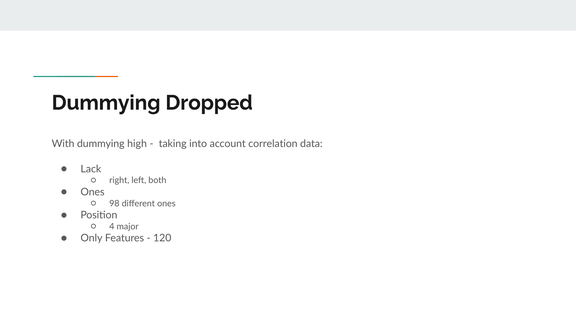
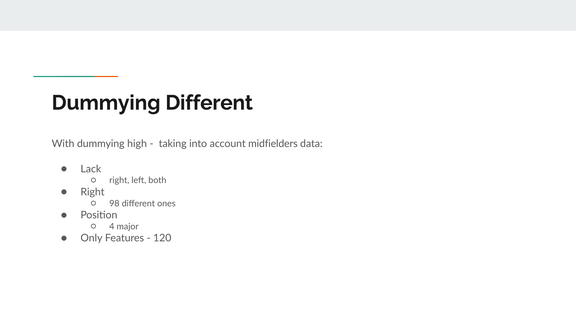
Dummying Dropped: Dropped -> Different
correlation: correlation -> midfielders
Ones at (93, 192): Ones -> Right
